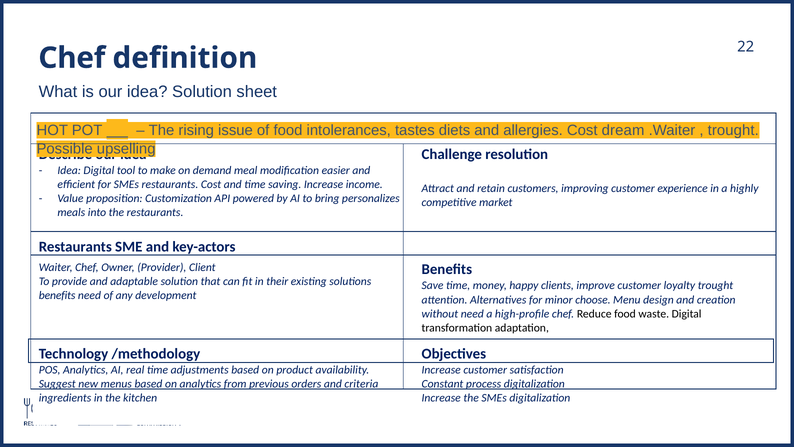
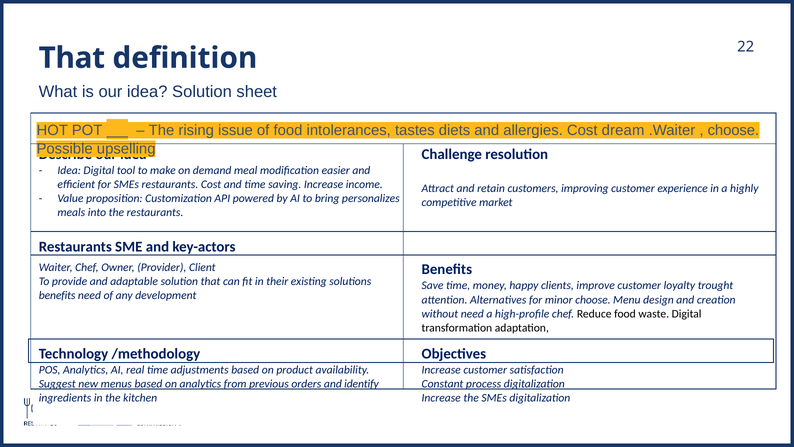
Chef at (72, 58): Chef -> That
trought at (733, 130): trought -> choose
criteria: criteria -> identify
